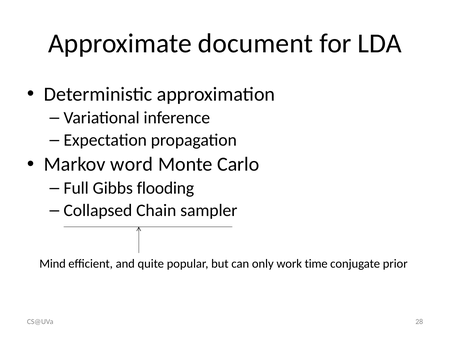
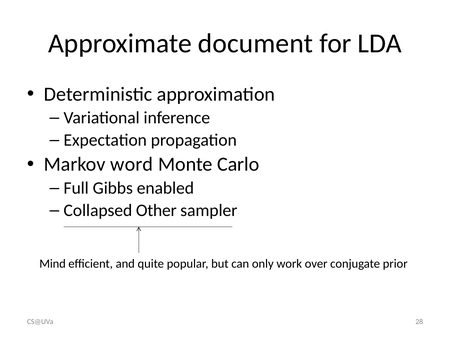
flooding: flooding -> enabled
Chain: Chain -> Other
time: time -> over
